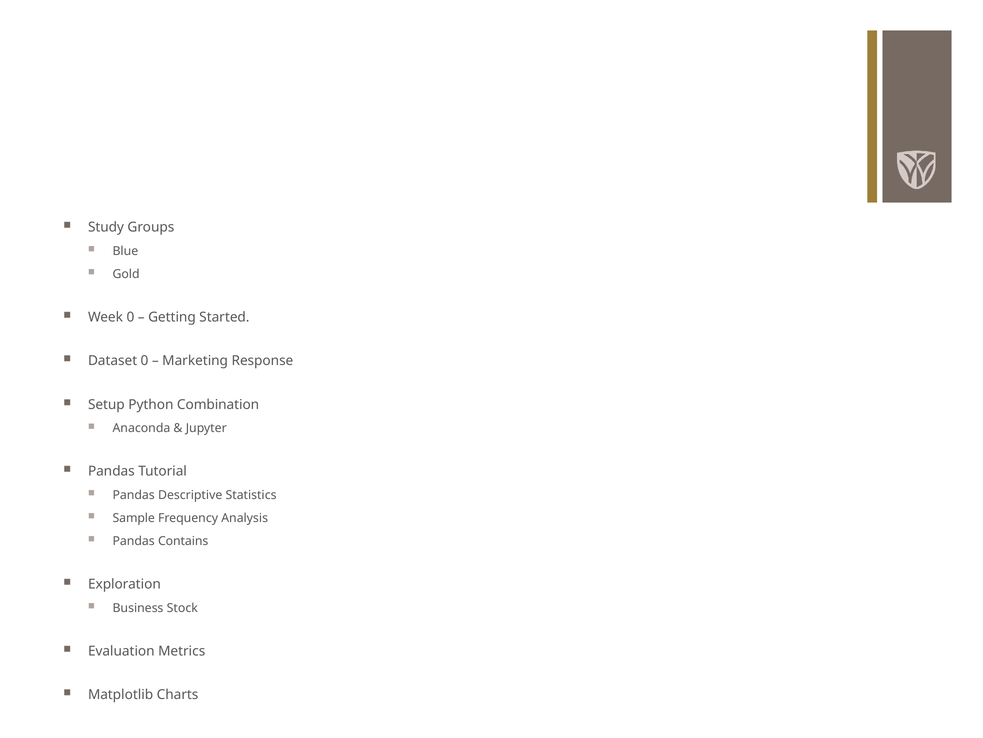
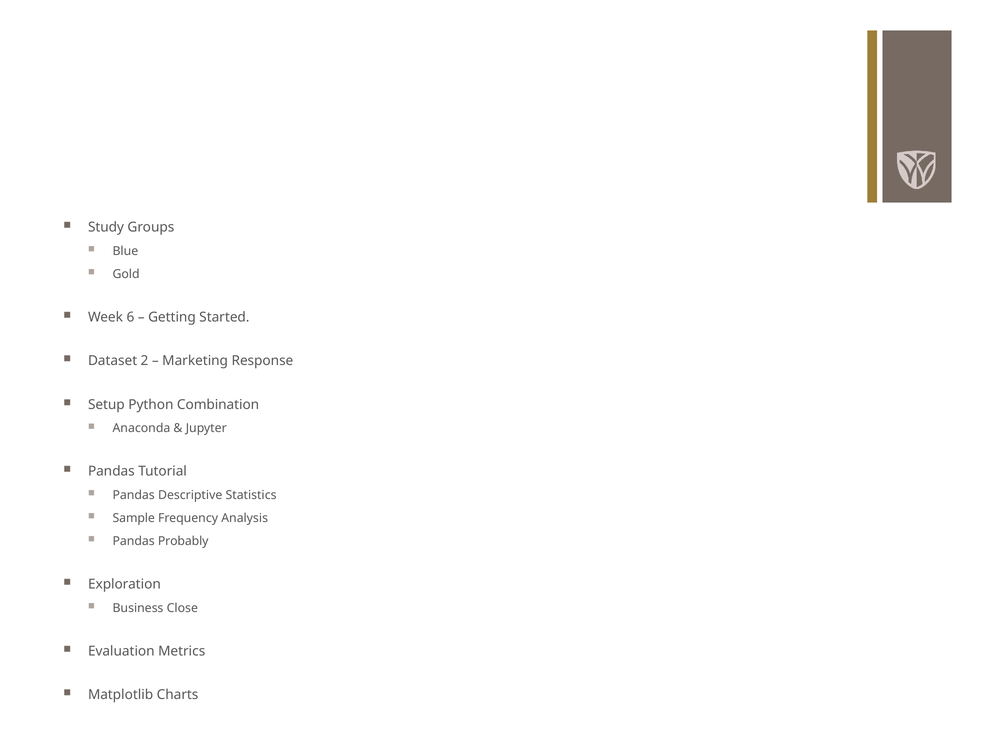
Week 0: 0 -> 6
Dataset 0: 0 -> 2
Contains: Contains -> Probably
Stock: Stock -> Close
